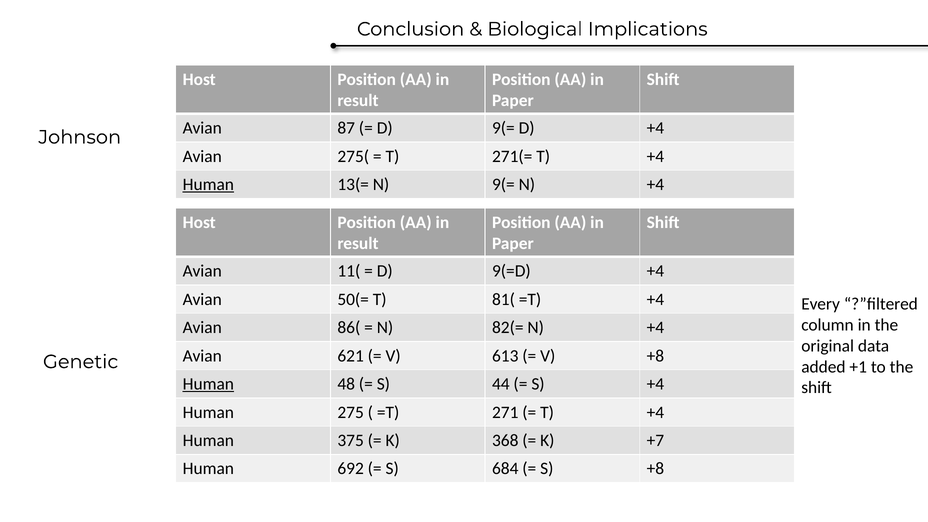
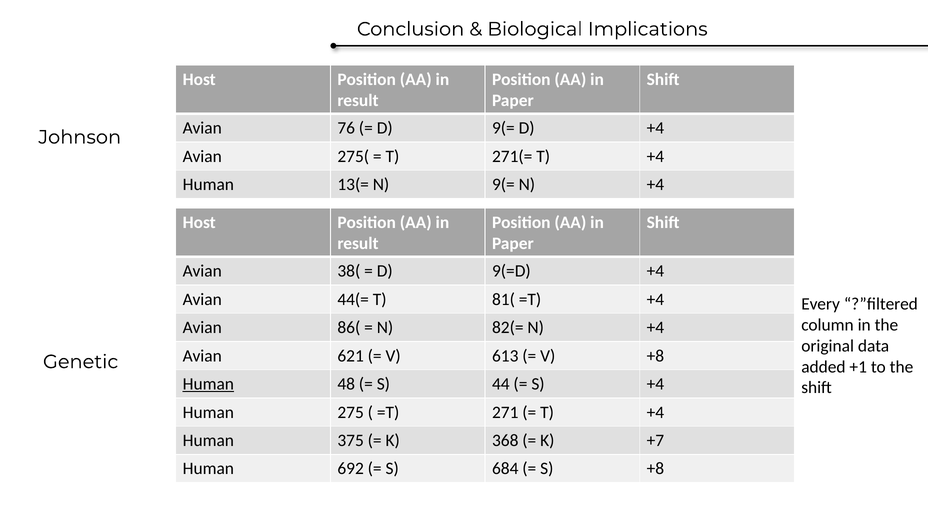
87: 87 -> 76
Human at (208, 185) underline: present -> none
11(: 11( -> 38(
50(=: 50(= -> 44(=
